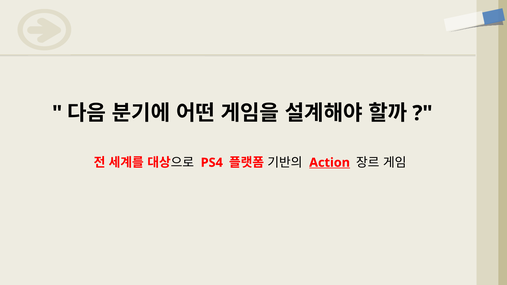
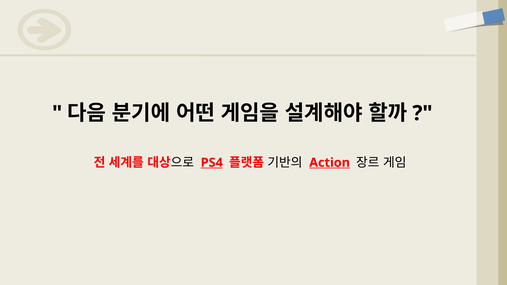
PS4 underline: none -> present
